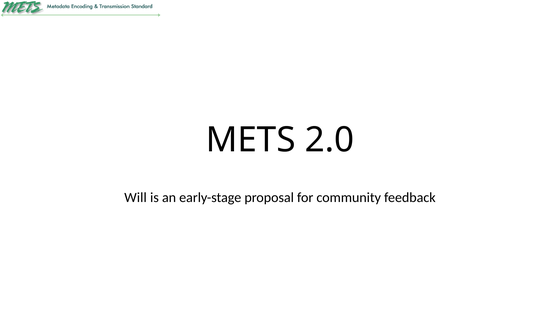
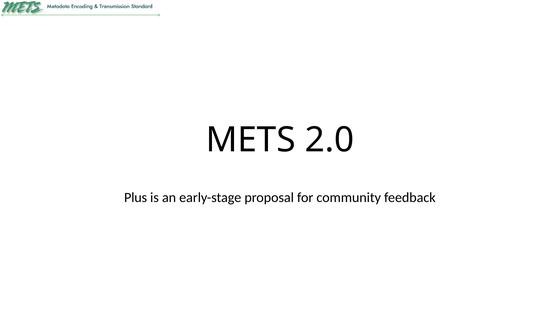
Will: Will -> Plus
